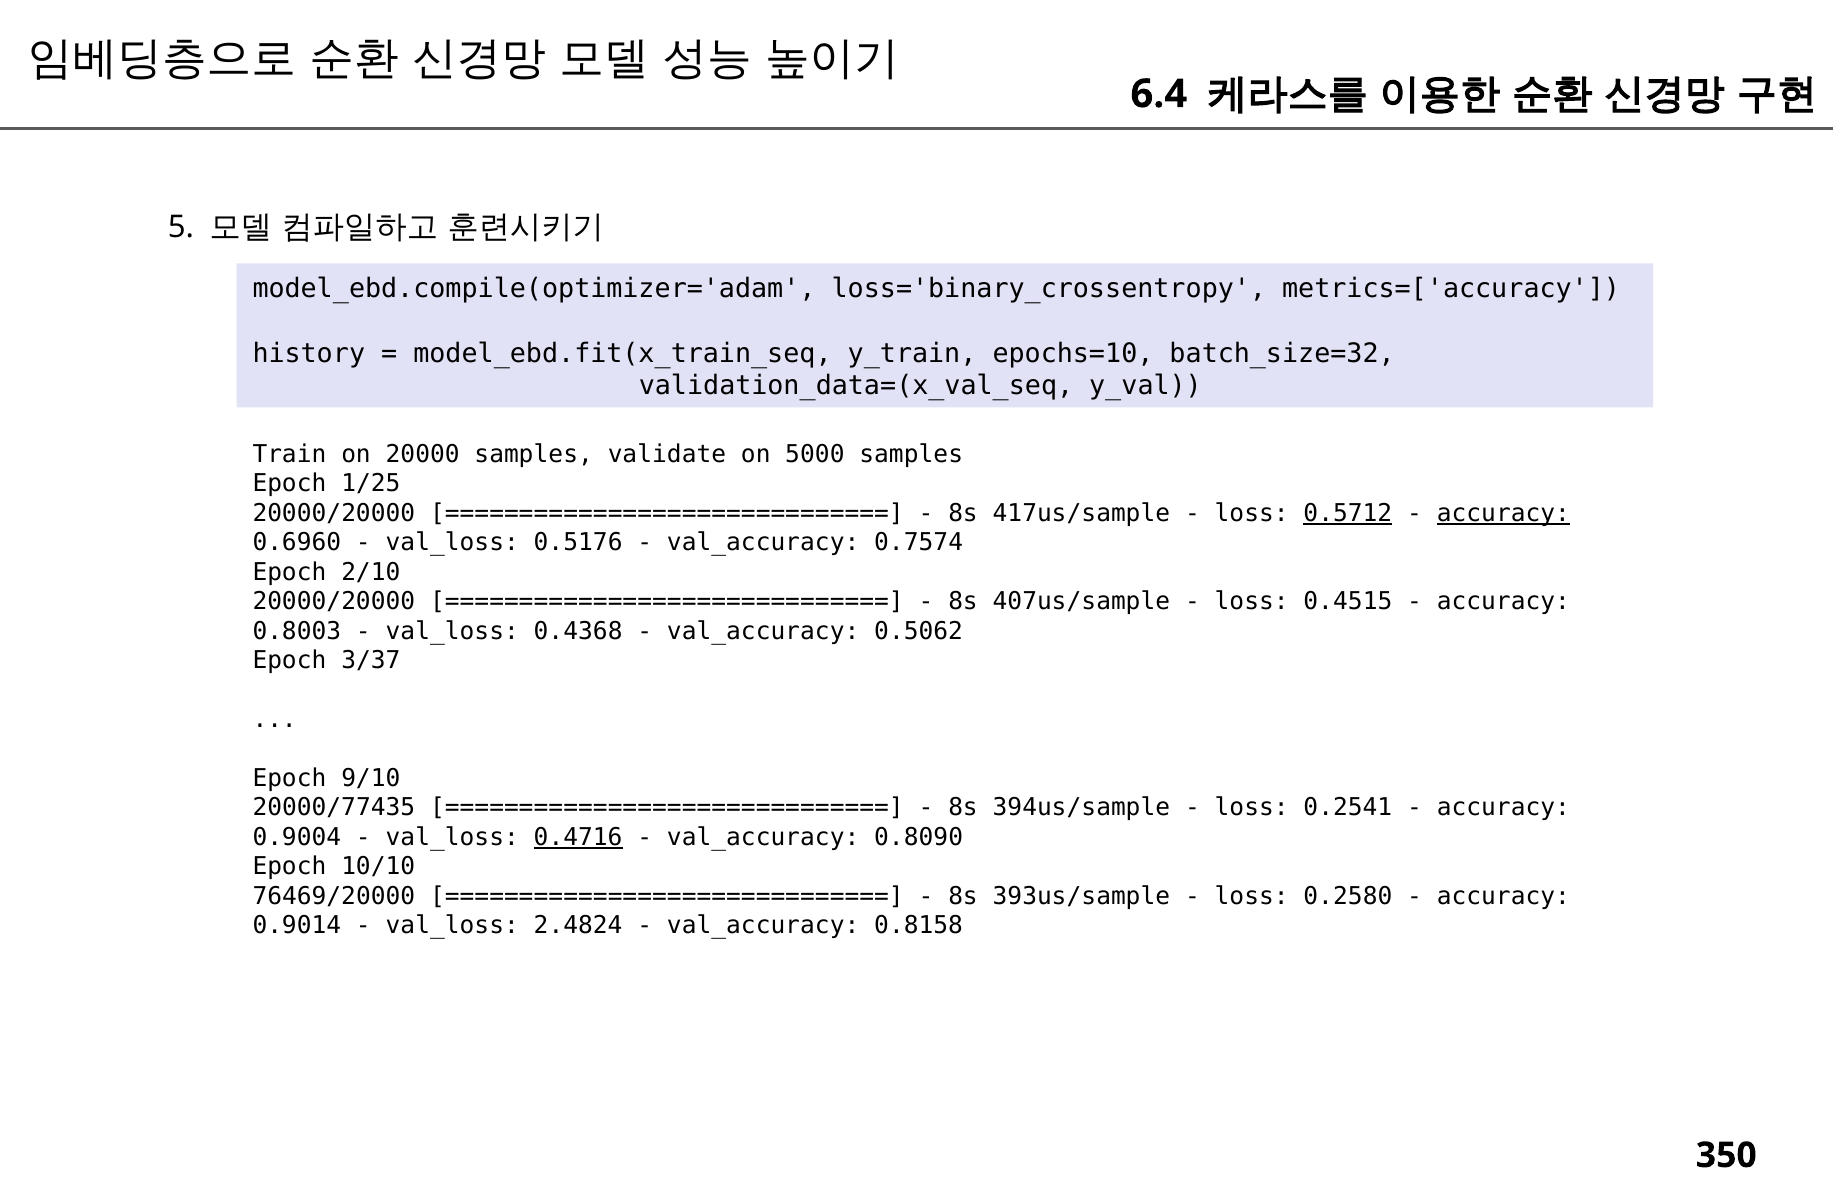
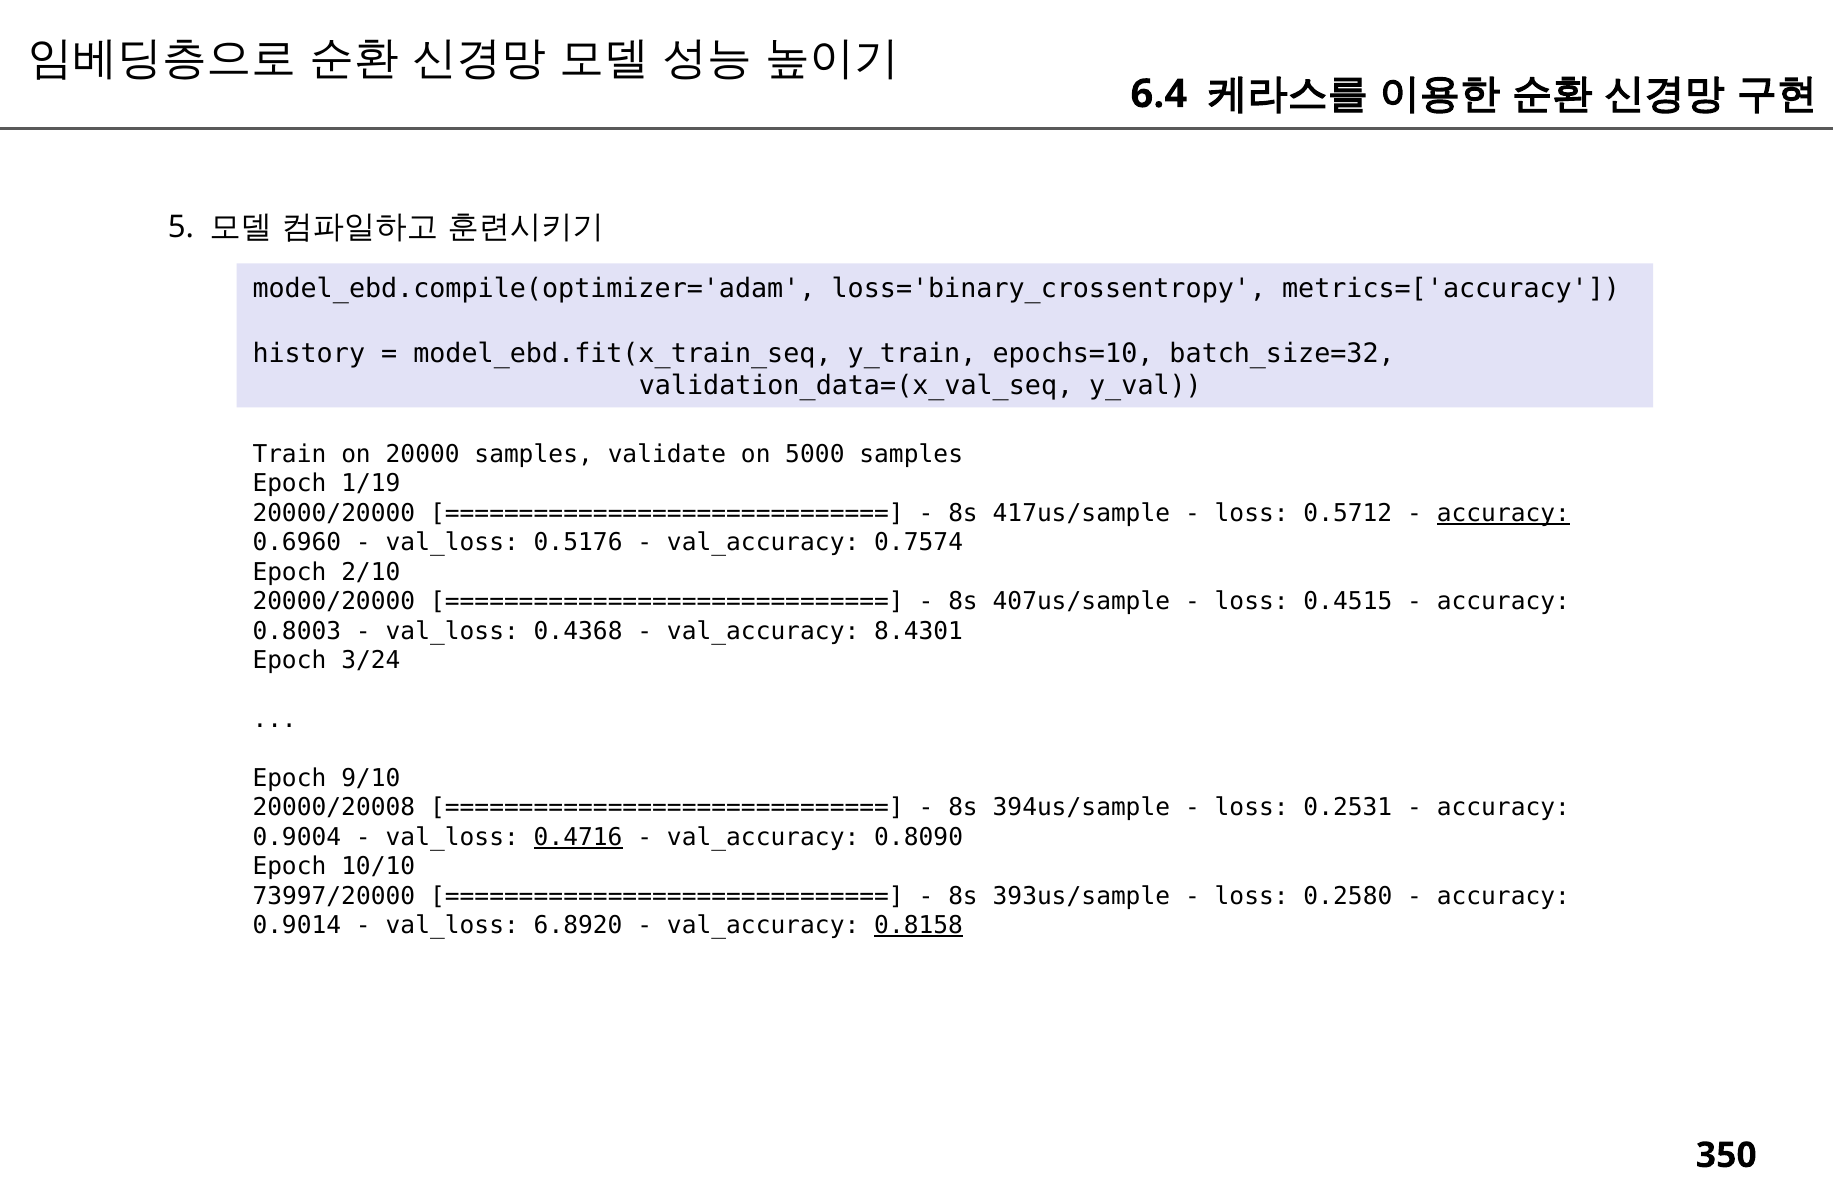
1/25: 1/25 -> 1/19
0.5712 underline: present -> none
0.5062: 0.5062 -> 8.4301
3/37: 3/37 -> 3/24
20000/77435: 20000/77435 -> 20000/20008
0.2541: 0.2541 -> 0.2531
76469/20000: 76469/20000 -> 73997/20000
2.4824: 2.4824 -> 6.8920
0.8158 underline: none -> present
